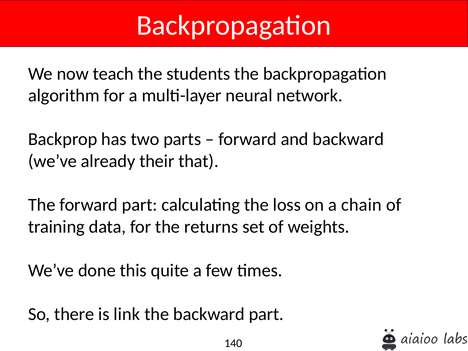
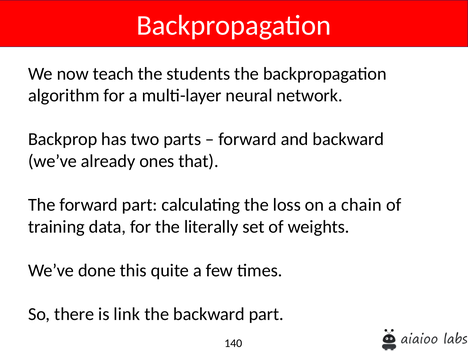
their: their -> ones
returns: returns -> literally
